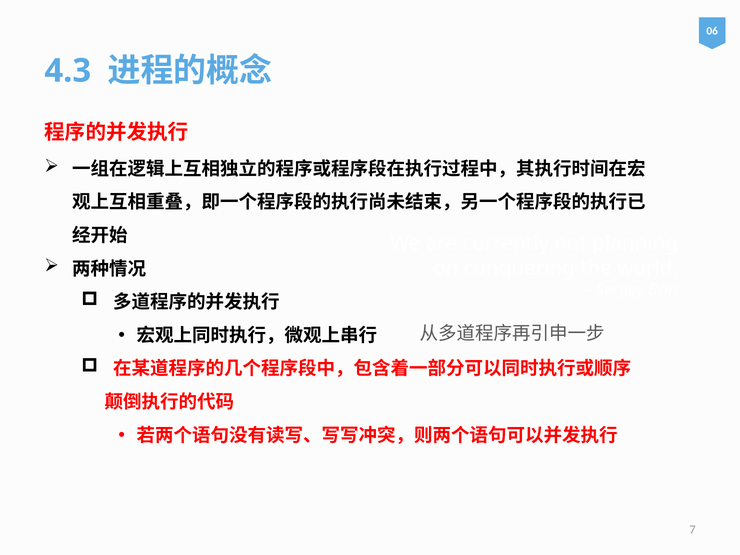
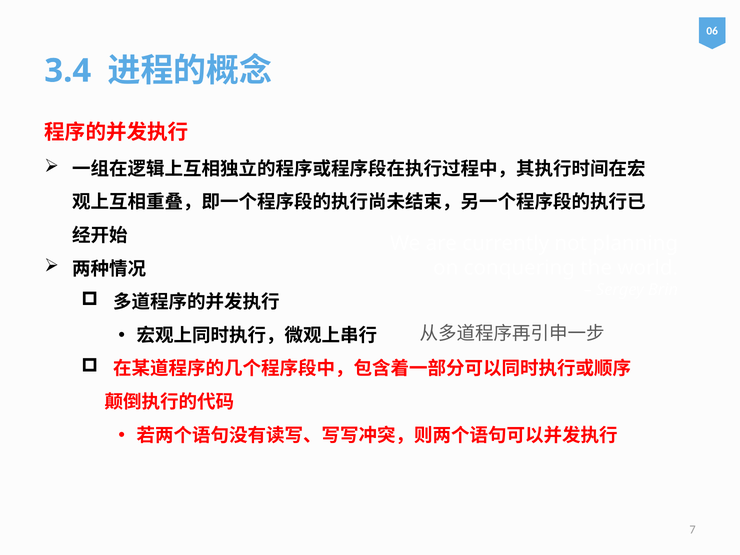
4.3: 4.3 -> 3.4
